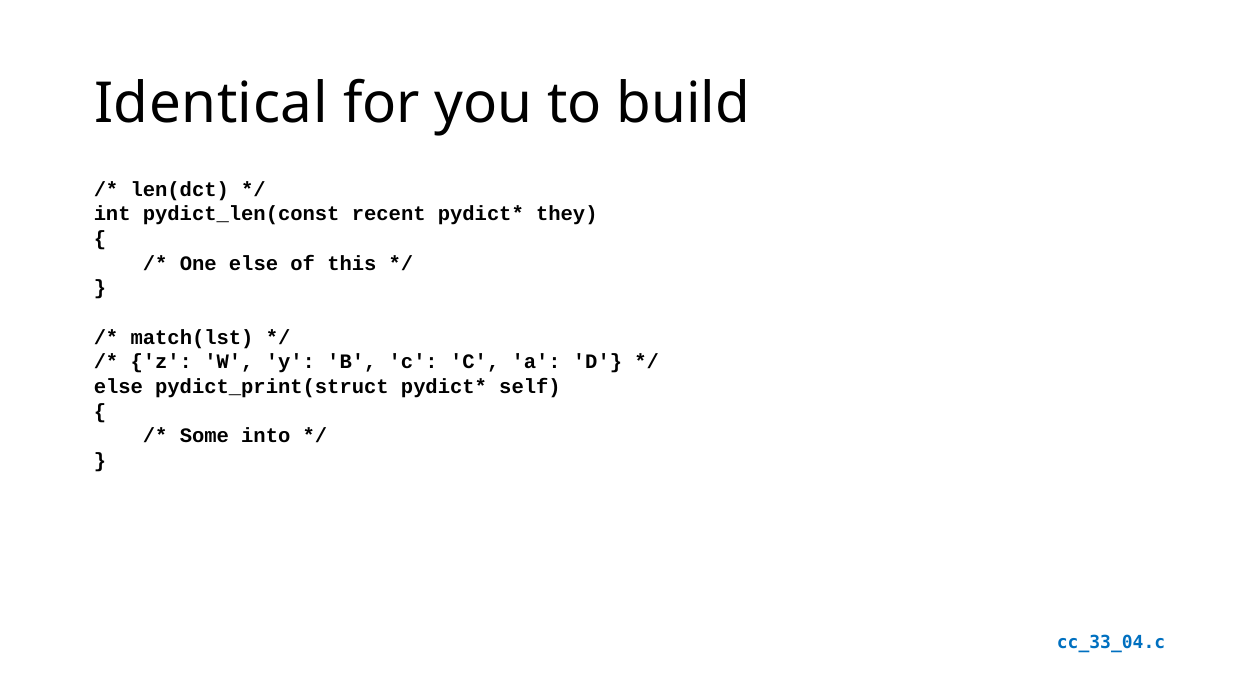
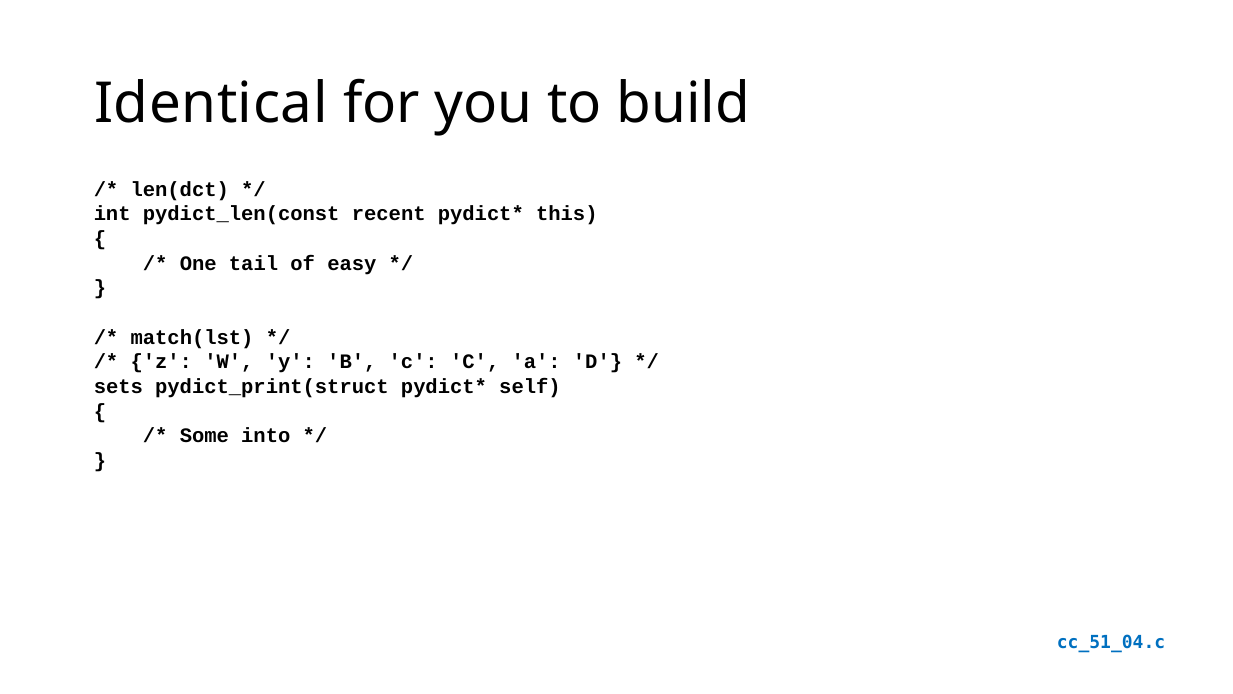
they: they -> this
One else: else -> tail
this: this -> easy
else at (118, 386): else -> sets
cc_33_04.c: cc_33_04.c -> cc_51_04.c
